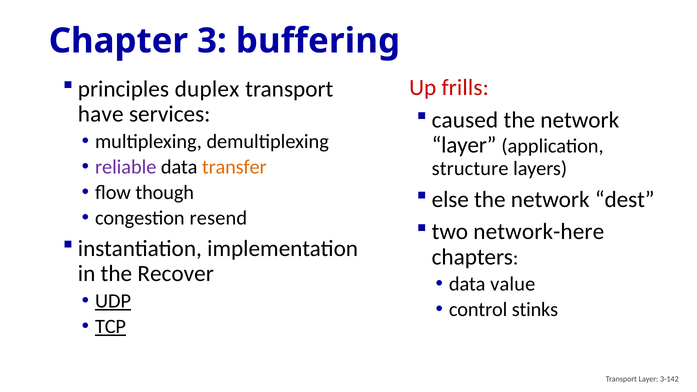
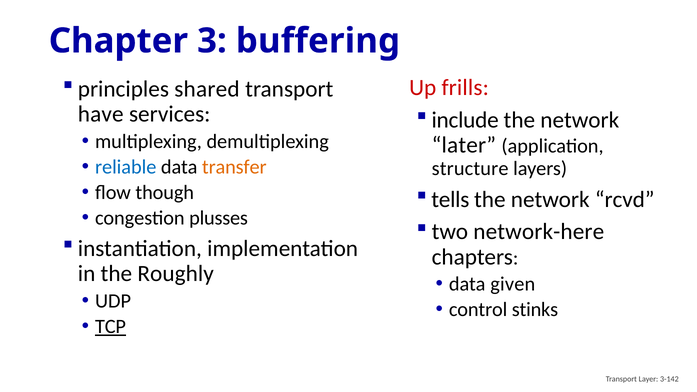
duplex: duplex -> shared
caused: caused -> include
layer at (464, 145): layer -> later
reliable colour: purple -> blue
else: else -> tells
dest: dest -> rcvd
resend: resend -> plusses
Recover: Recover -> Roughly
value: value -> given
UDP underline: present -> none
